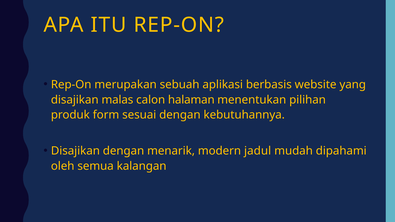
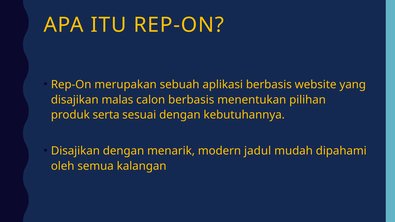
calon halaman: halaman -> berbasis
form: form -> serta
